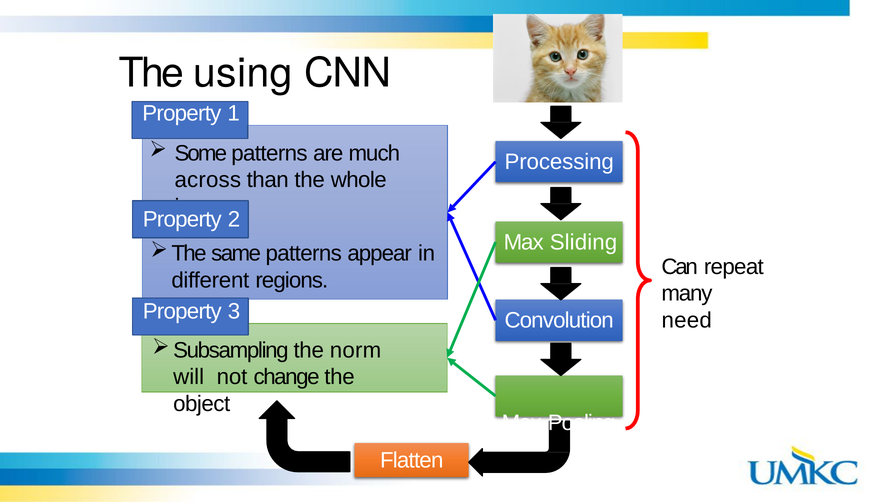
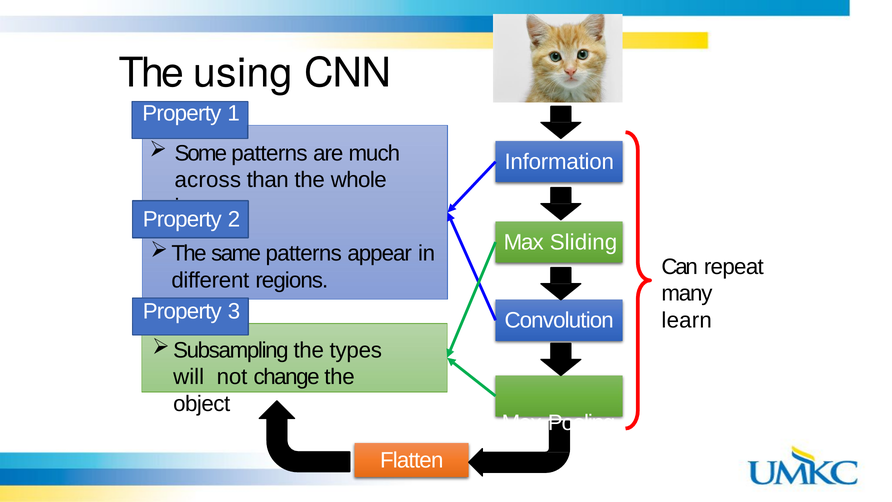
Processing: Processing -> Information
need: need -> learn
norm: norm -> types
